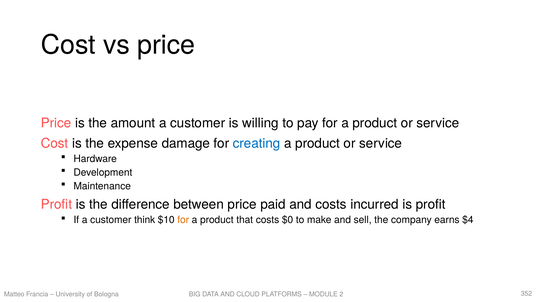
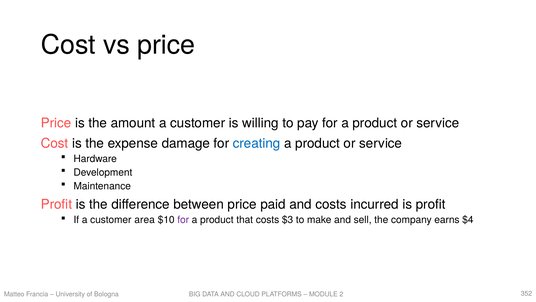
think: think -> area
for at (183, 219) colour: orange -> purple
$0: $0 -> $3
